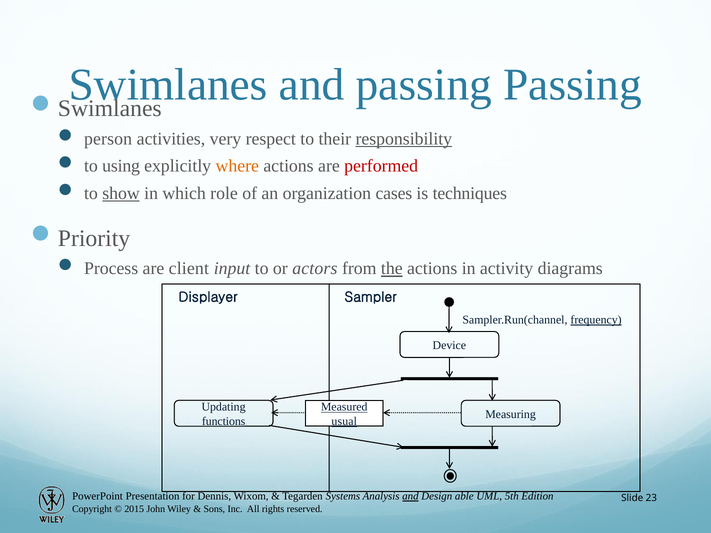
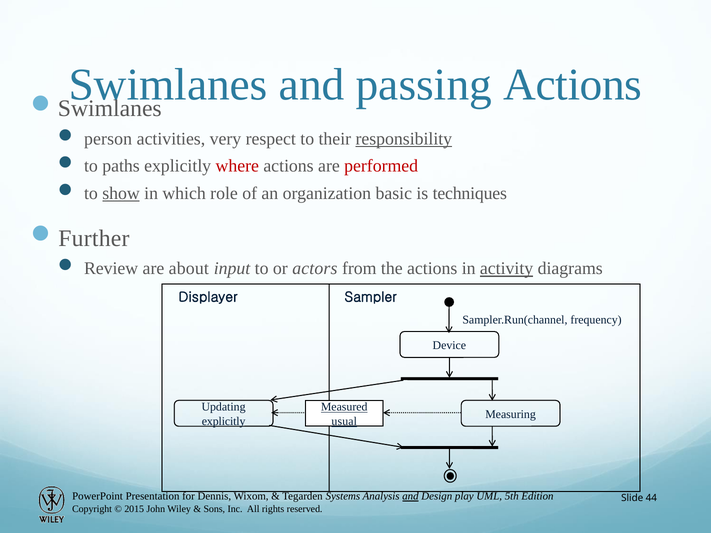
passing Passing: Passing -> Actions
using: using -> paths
where colour: orange -> red
cases: cases -> basic
Priority: Priority -> Further
Process: Process -> Review
client: client -> about
the underline: present -> none
activity underline: none -> present
frequency underline: present -> none
functions at (224, 421): functions -> explicitly
able: able -> play
23: 23 -> 44
